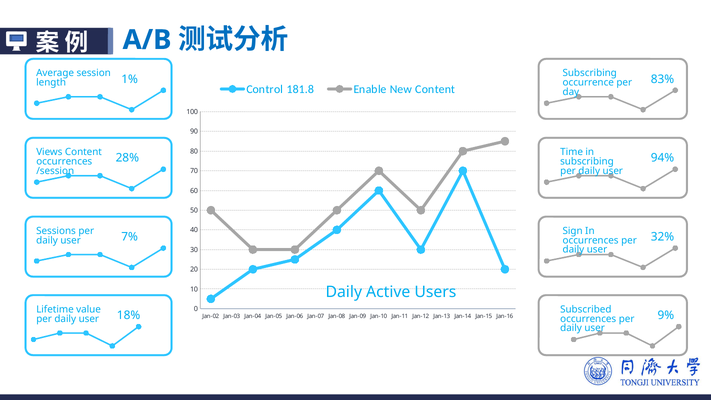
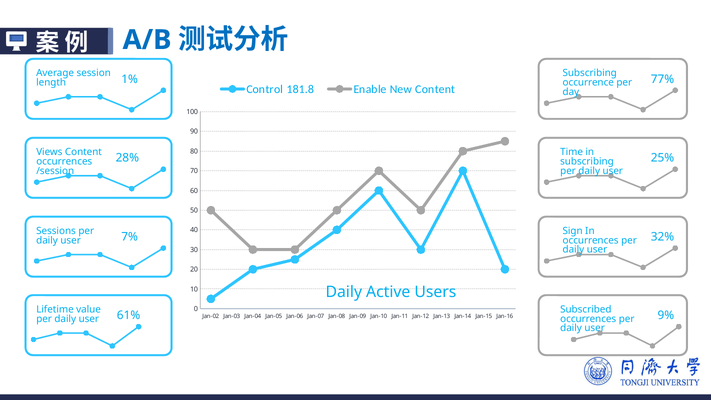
83%: 83% -> 77%
94%: 94% -> 25%
18%: 18% -> 61%
